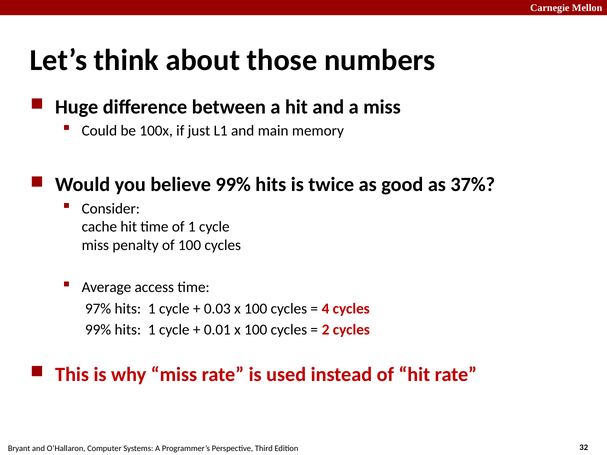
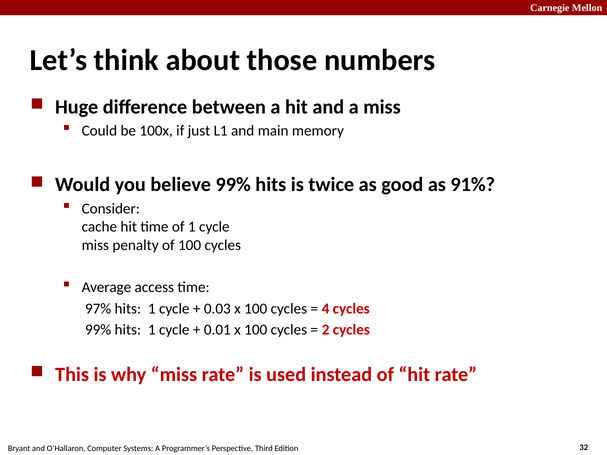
37%: 37% -> 91%
